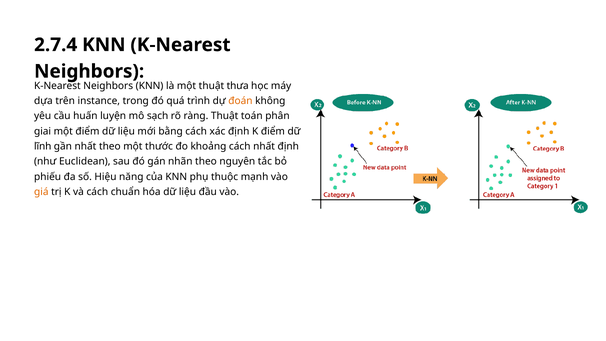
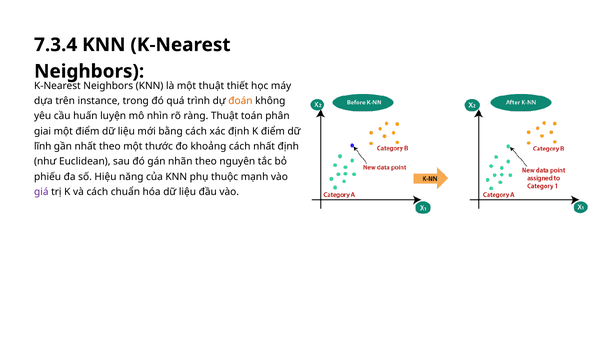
2.7.4: 2.7.4 -> 7.3.4
thưa: thưa -> thiết
sạch: sạch -> nhìn
giá colour: orange -> purple
